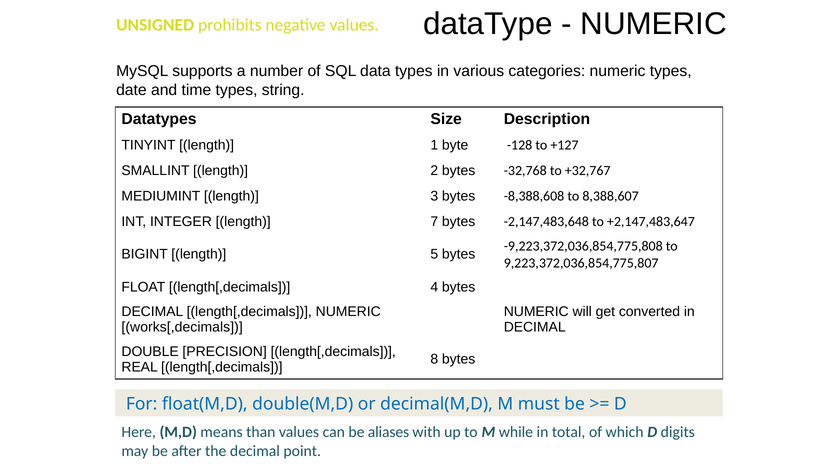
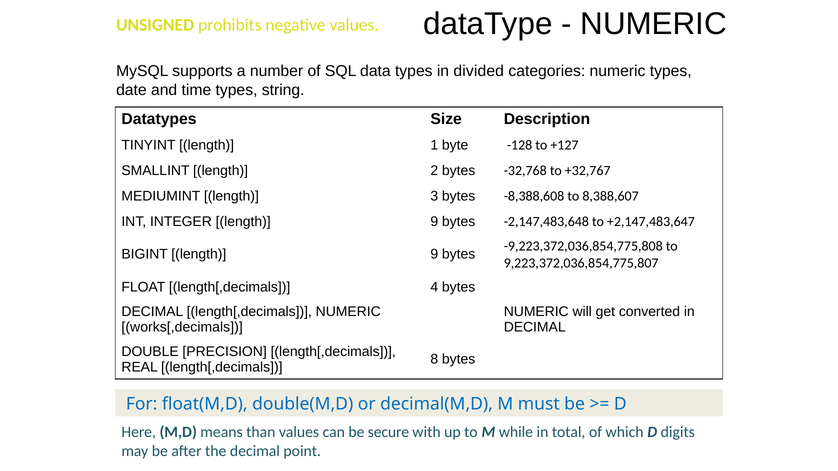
various: various -> divided
INTEGER length 7: 7 -> 9
BIGINT length 5: 5 -> 9
aliases: aliases -> secure
